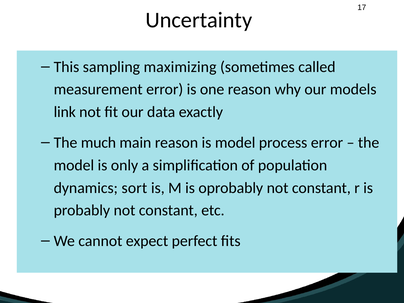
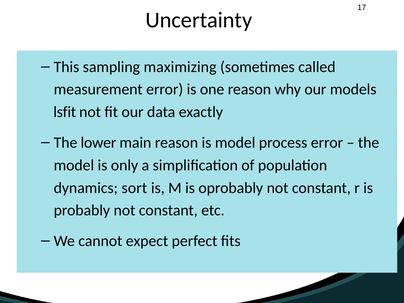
link: link -> lsfit
much: much -> lower
